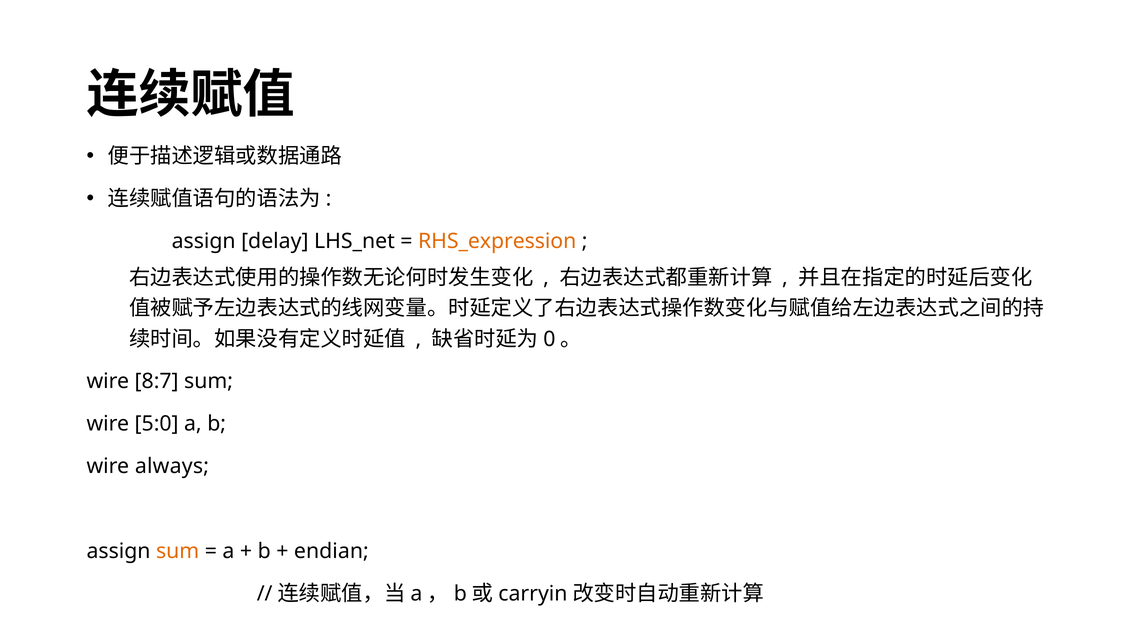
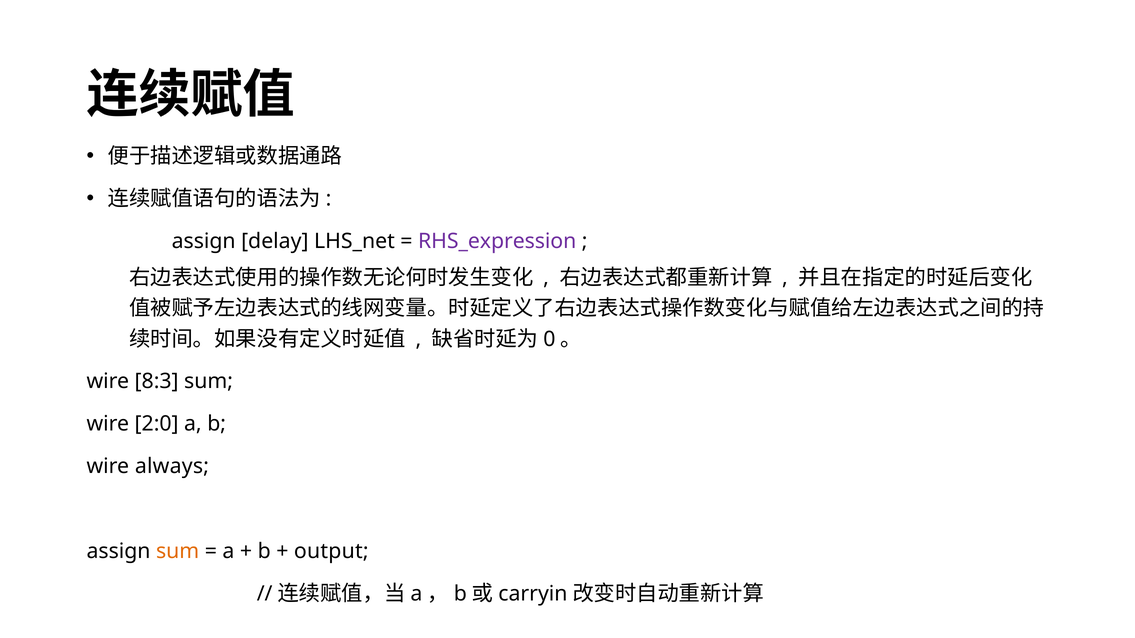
RHS_expression colour: orange -> purple
8:7: 8:7 -> 8:3
5:0: 5:0 -> 2:0
endian: endian -> output
